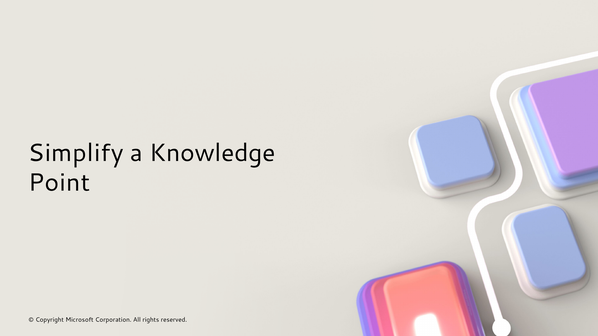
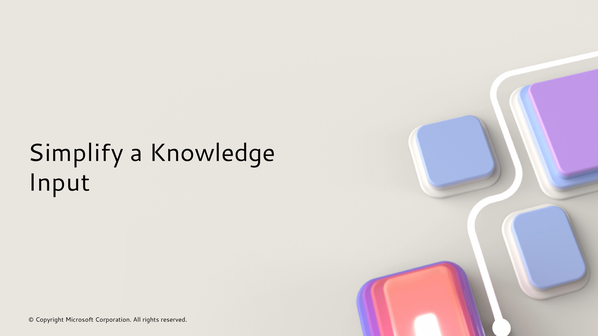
Point: Point -> Input
